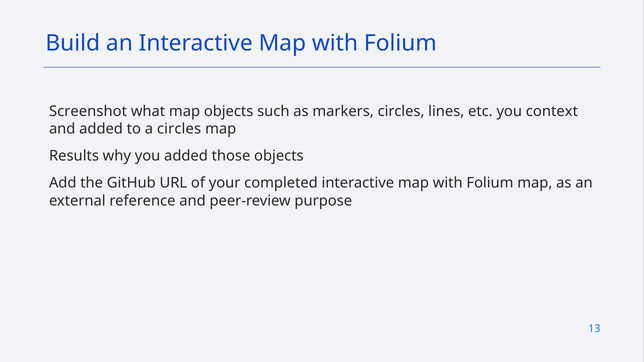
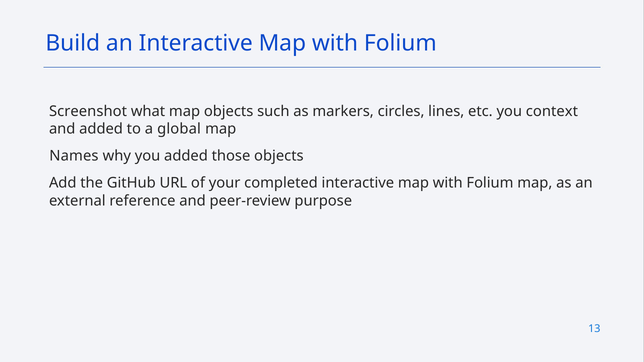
a circles: circles -> global
Results: Results -> Names
